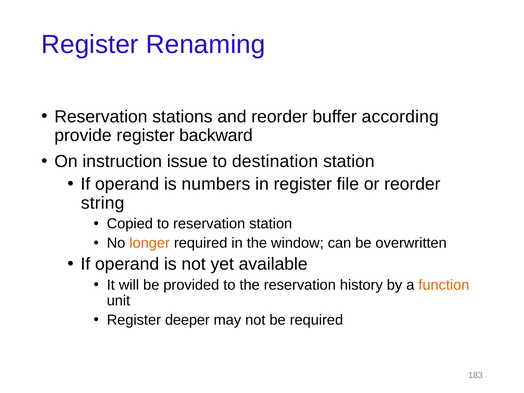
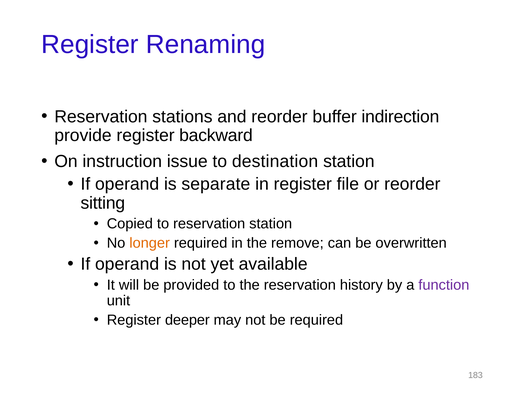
according: according -> indirection
numbers: numbers -> separate
string: string -> sitting
window: window -> remove
function colour: orange -> purple
